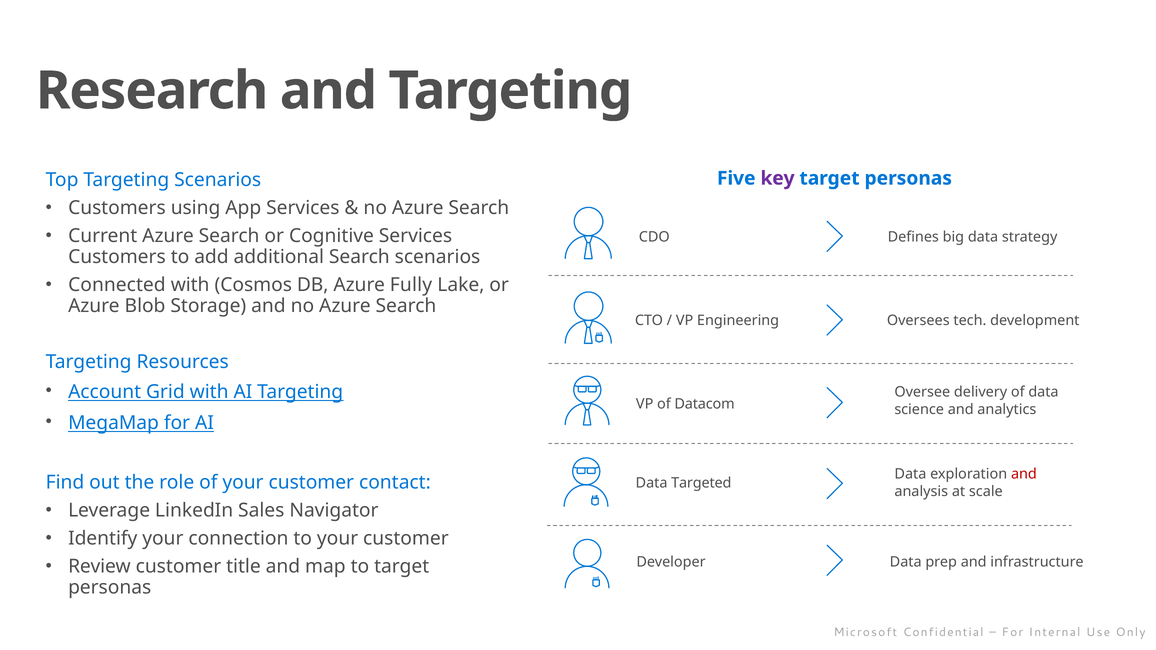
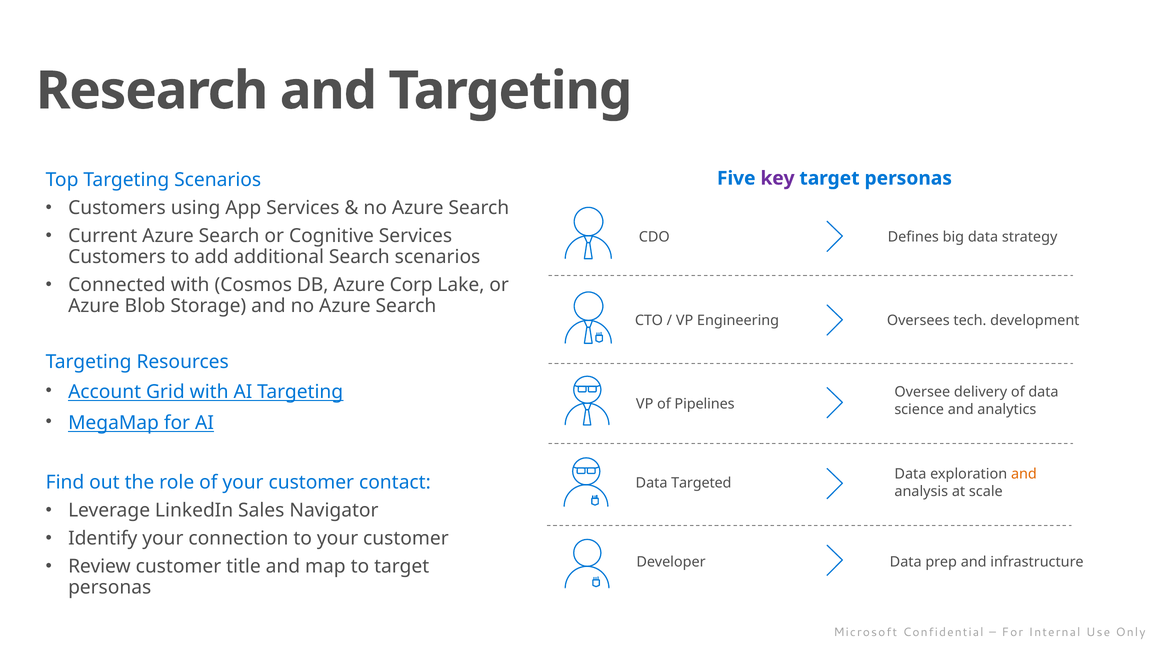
Fully: Fully -> Corp
Datacom: Datacom -> Pipelines
and at (1024, 474) colour: red -> orange
